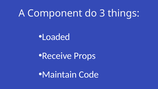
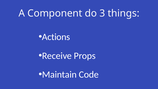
Loaded: Loaded -> Actions
